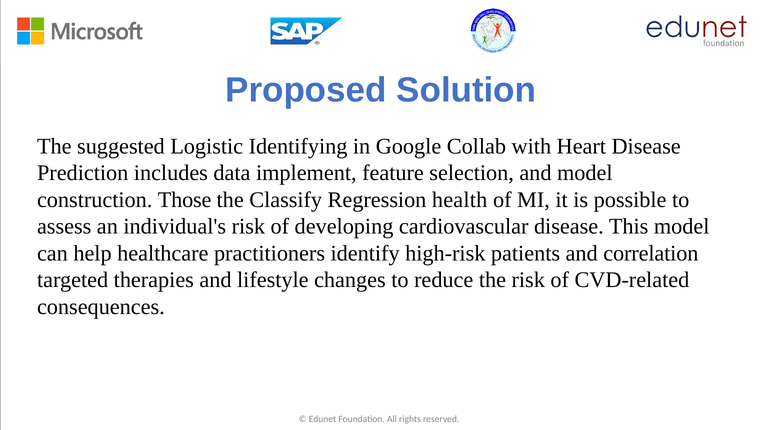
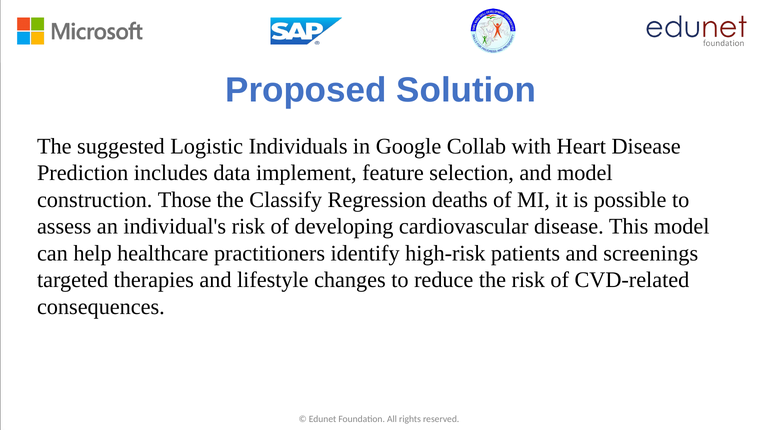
Identifying: Identifying -> Individuals
health: health -> deaths
correlation: correlation -> screenings
